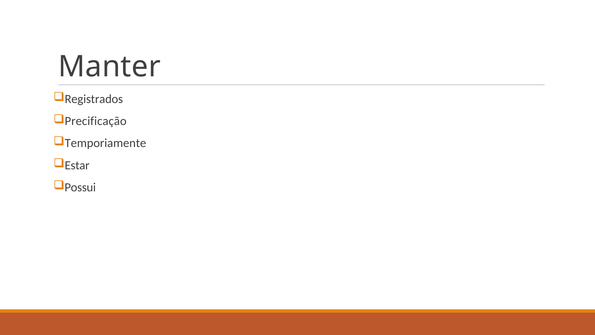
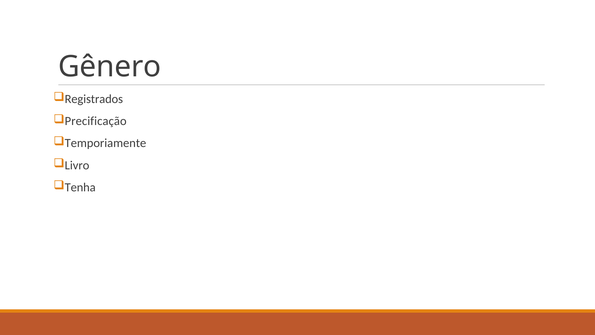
Manter: Manter -> Gênero
Estar: Estar -> Livro
Possui: Possui -> Tenha
